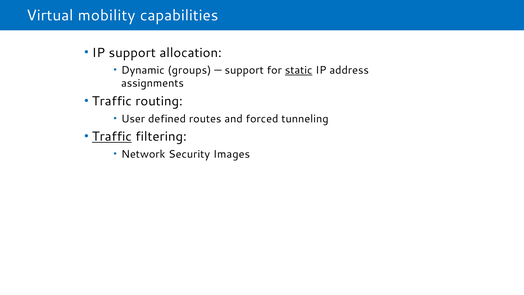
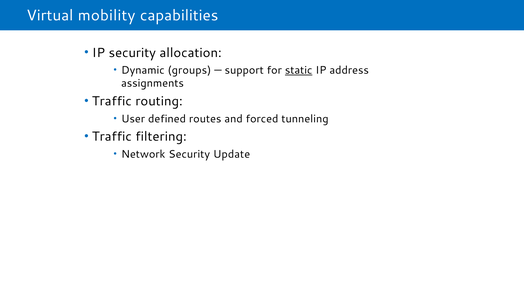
IP support: support -> security
Traffic at (112, 137) underline: present -> none
Images: Images -> Update
